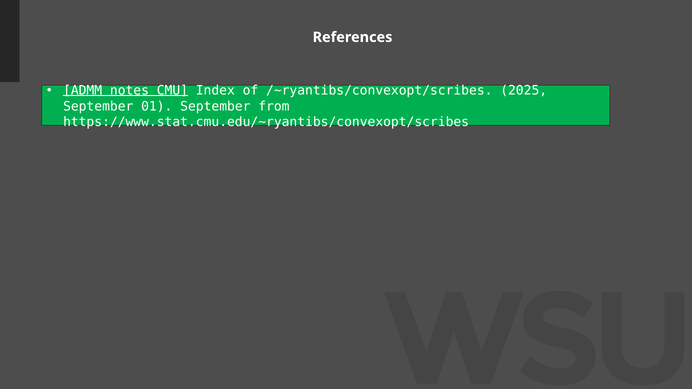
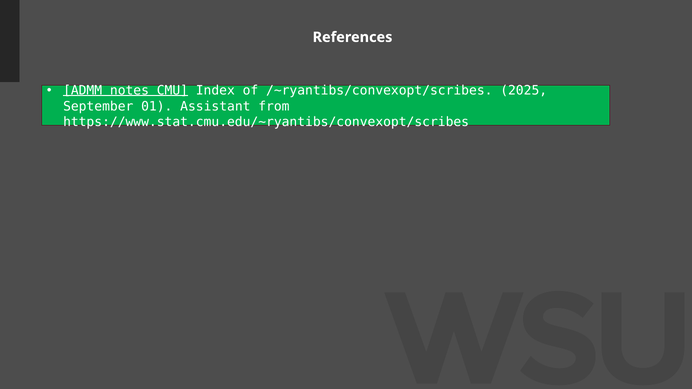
01 September: September -> Assistant
